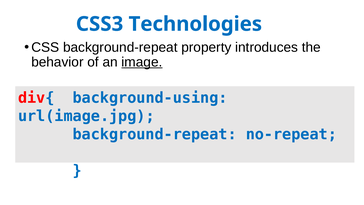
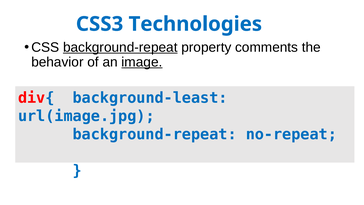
background-repeat at (120, 47) underline: none -> present
introduces: introduces -> comments
background-using: background-using -> background-least
